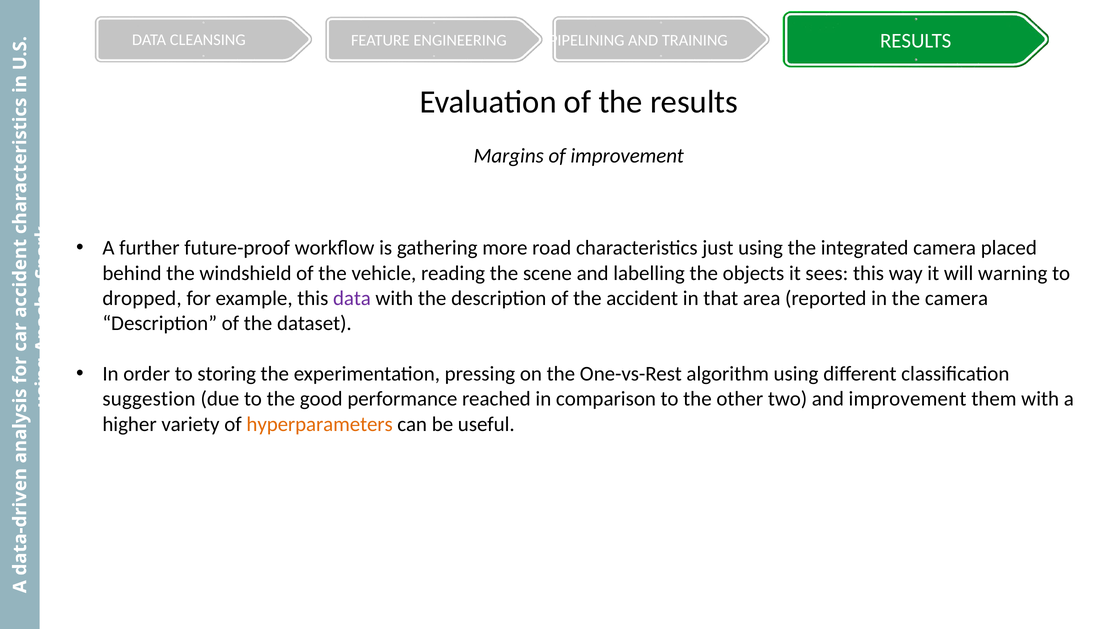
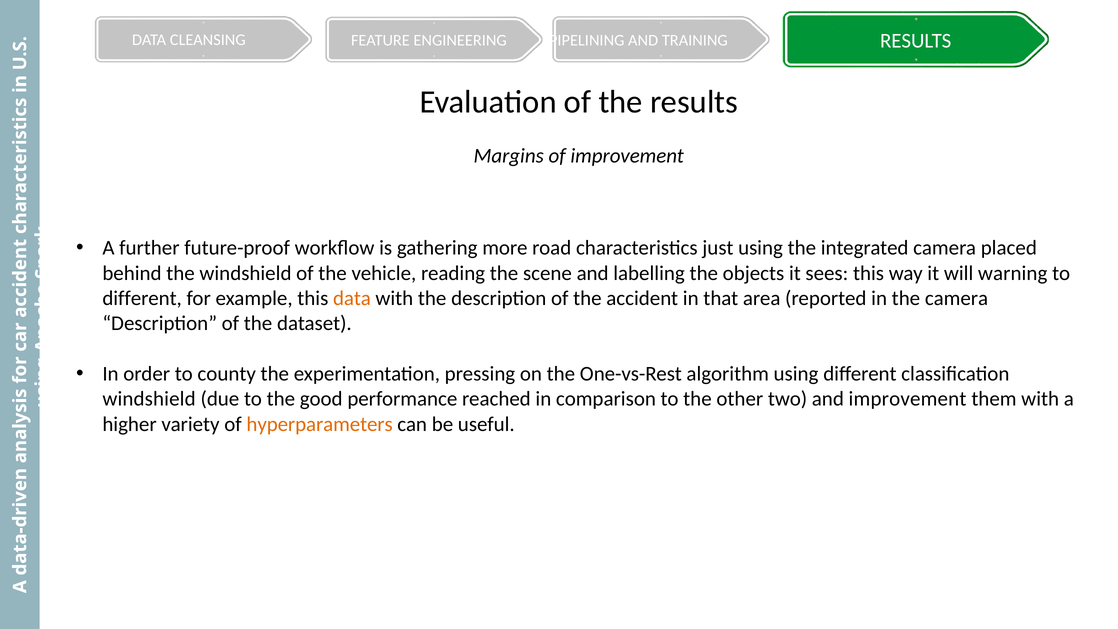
dropped at (142, 298): dropped -> different
data at (352, 298) colour: purple -> orange
storing: storing -> county
suggestion at (149, 399): suggestion -> windshield
